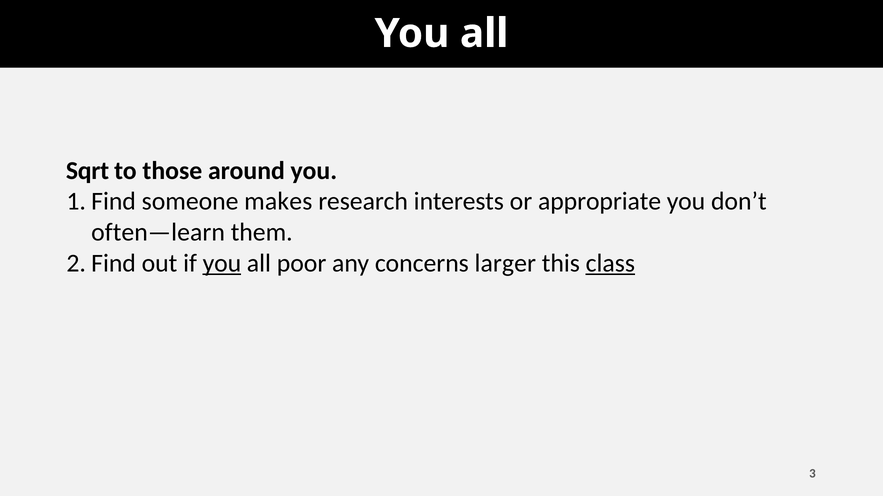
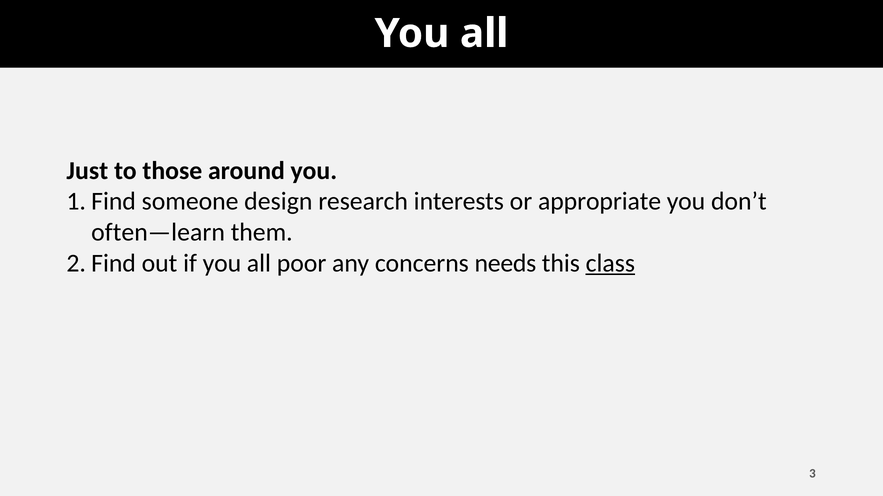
Sqrt: Sqrt -> Just
makes: makes -> design
you at (222, 264) underline: present -> none
larger: larger -> needs
